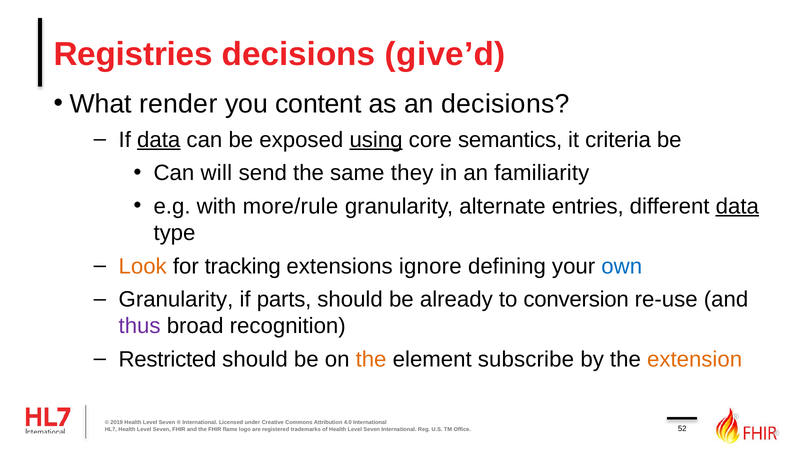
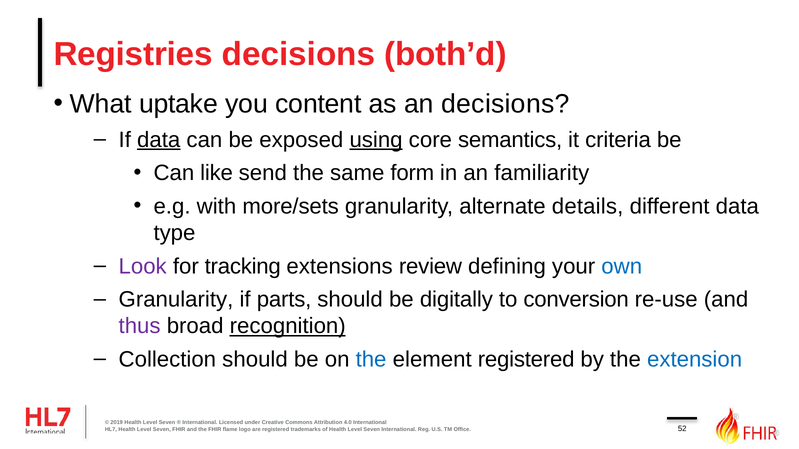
give’d: give’d -> both’d
render: render -> uptake
will: will -> like
they: they -> form
more/rule: more/rule -> more/sets
entries: entries -> details
data at (737, 207) underline: present -> none
Look colour: orange -> purple
ignore: ignore -> review
already: already -> digitally
recognition underline: none -> present
Restricted: Restricted -> Collection
the at (371, 360) colour: orange -> blue
element subscribe: subscribe -> registered
extension colour: orange -> blue
